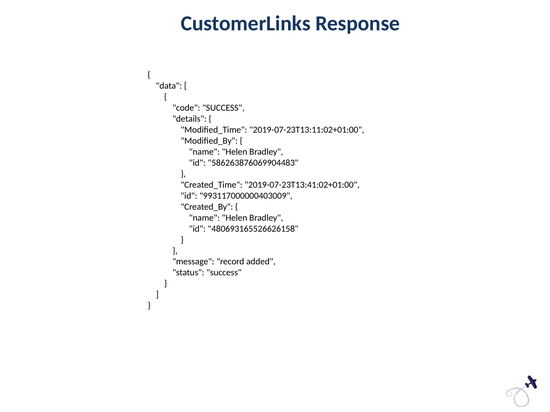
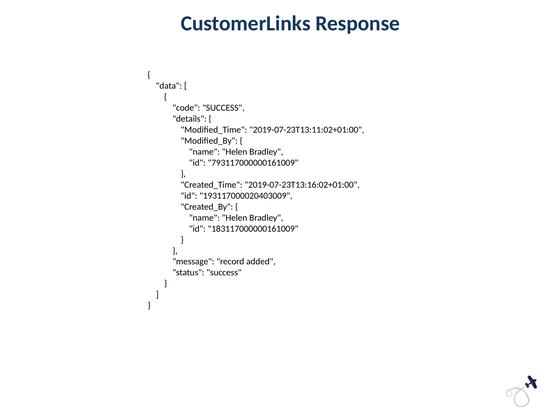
586263876069904483: 586263876069904483 -> 793117000000161009
2019-07-23T13:41:02+01:00: 2019-07-23T13:41:02+01:00 -> 2019-07-23T13:16:02+01:00
993117000000403009: 993117000000403009 -> 193117000020403009
480693165526626158: 480693165526626158 -> 183117000000161009
